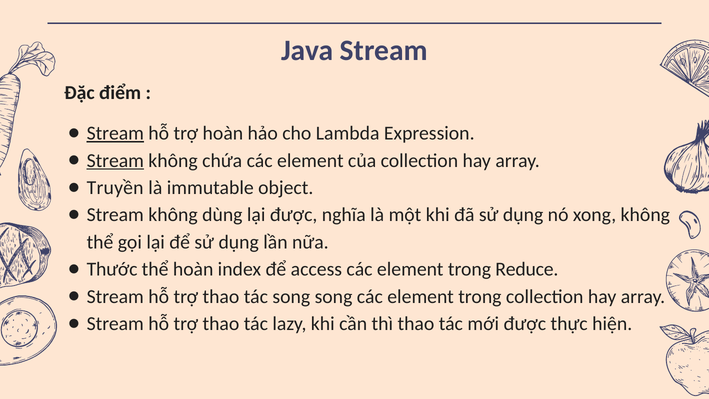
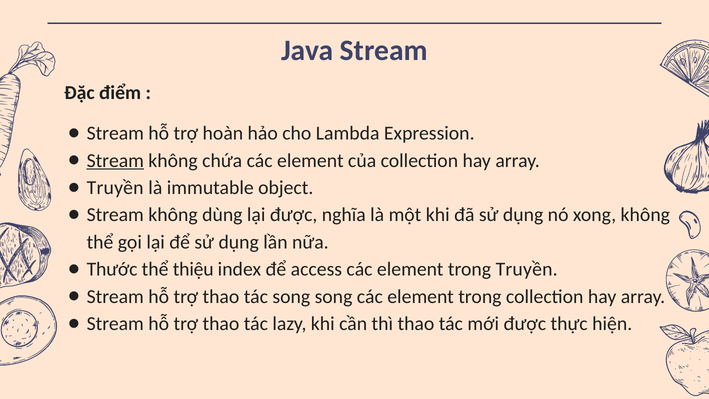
Stream at (115, 133) underline: present -> none
thể hoàn: hoàn -> thiệu
trong Reduce: Reduce -> Truyền
